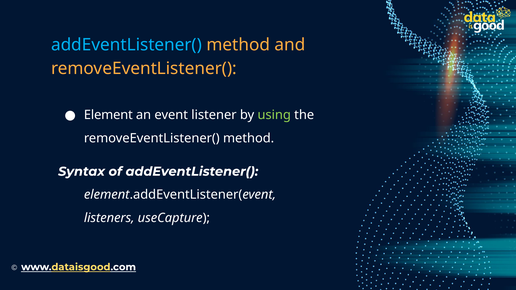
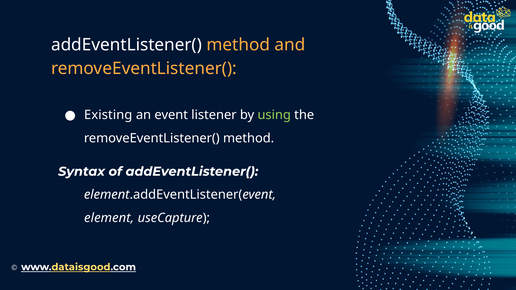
addEventListener( at (127, 45) colour: light blue -> white
Element: Element -> Existing
listeners: listeners -> element
